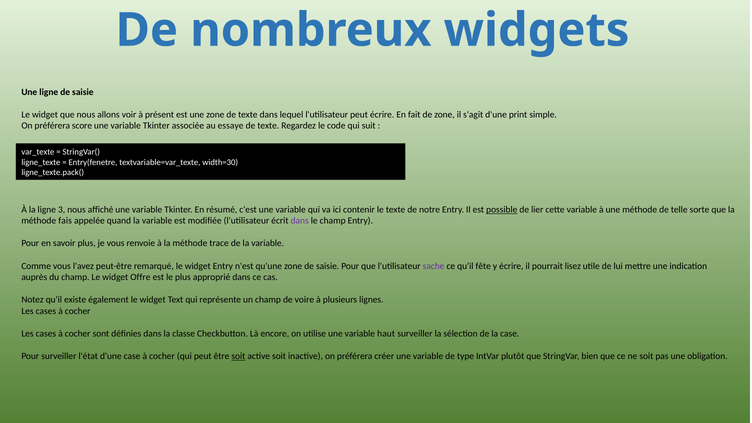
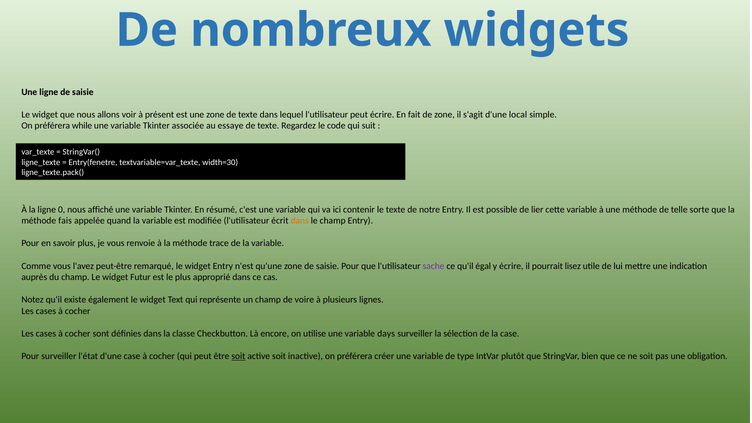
print: print -> local
score: score -> while
3: 3 -> 0
possible underline: present -> none
dans at (300, 221) colour: purple -> orange
fête: fête -> égal
Offre: Offre -> Futur
haut: haut -> days
